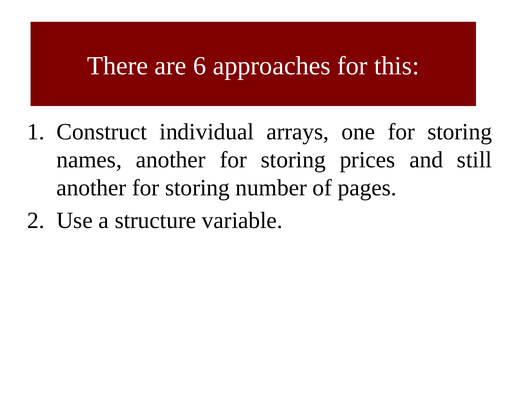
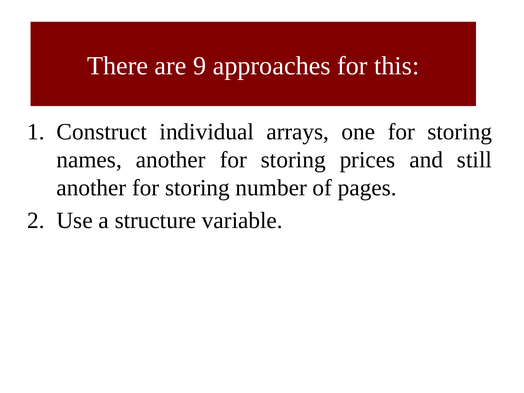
6: 6 -> 9
